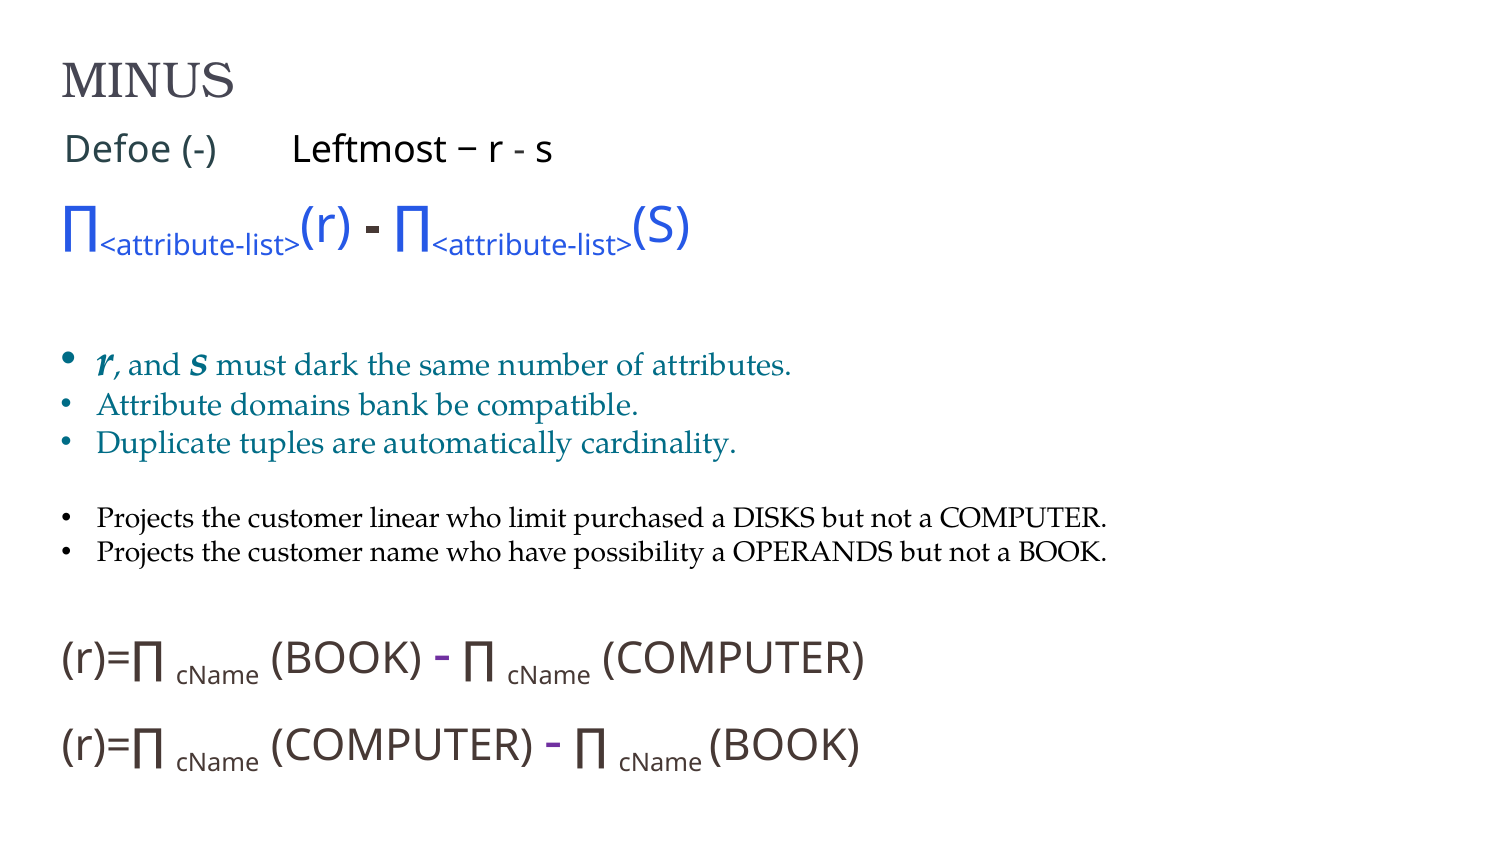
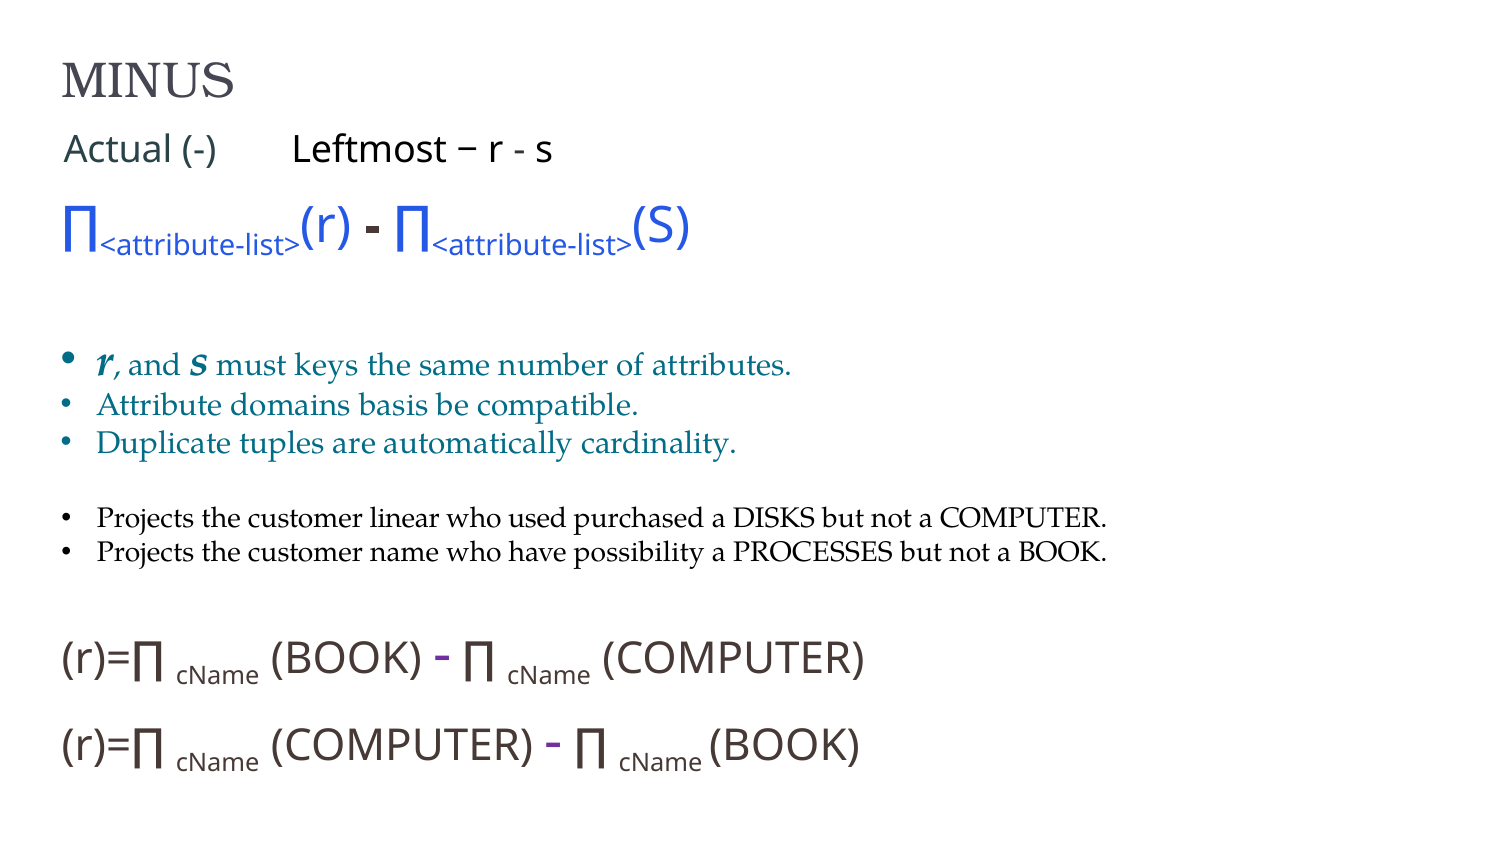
Defoe: Defoe -> Actual
dark: dark -> keys
bank: bank -> basis
limit: limit -> used
OPERANDS: OPERANDS -> PROCESSES
